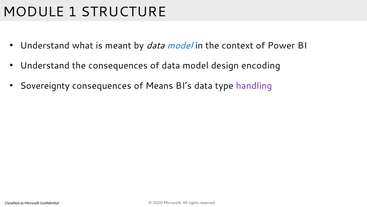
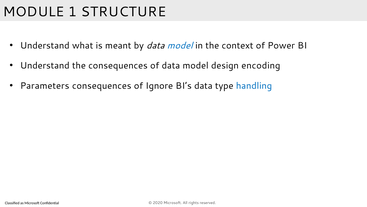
Sovereignty: Sovereignty -> Parameters
Means: Means -> Ignore
handling colour: purple -> blue
